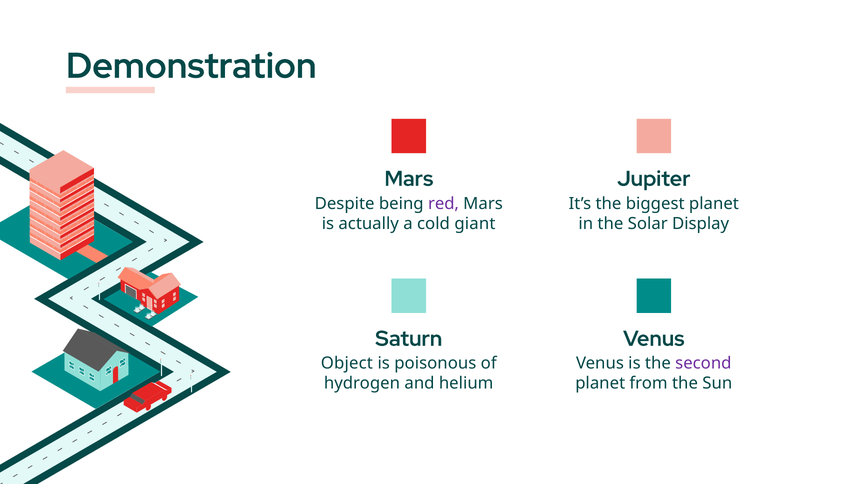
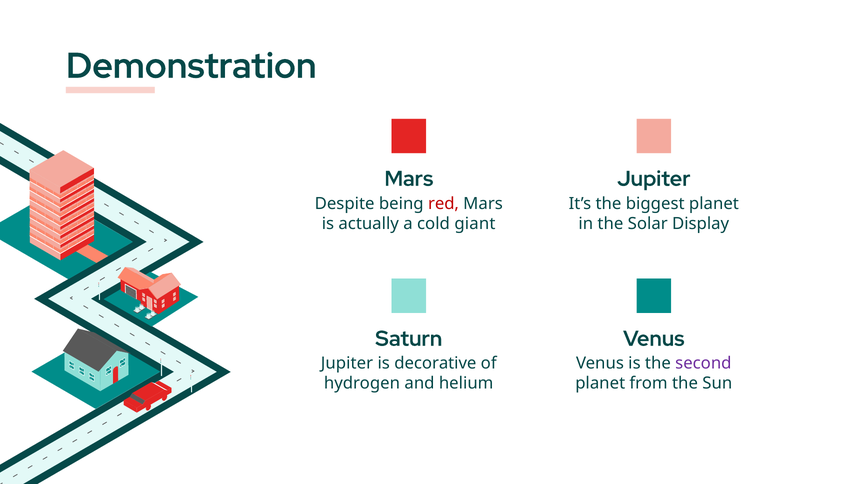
red colour: purple -> red
Object at (347, 363): Object -> Jupiter
poisonous: poisonous -> decorative
